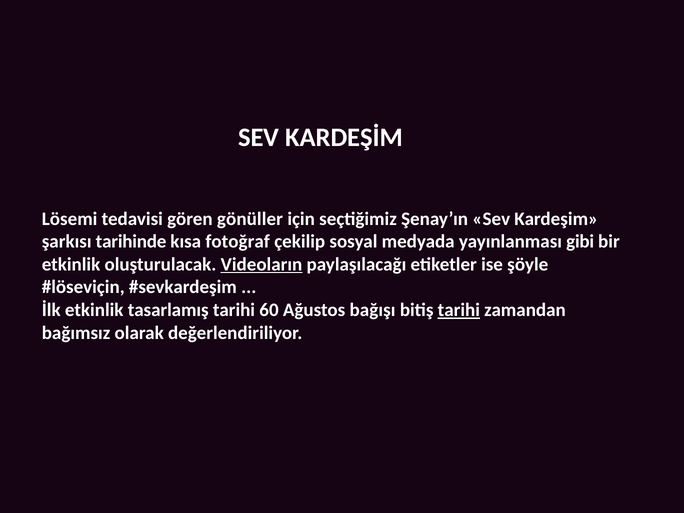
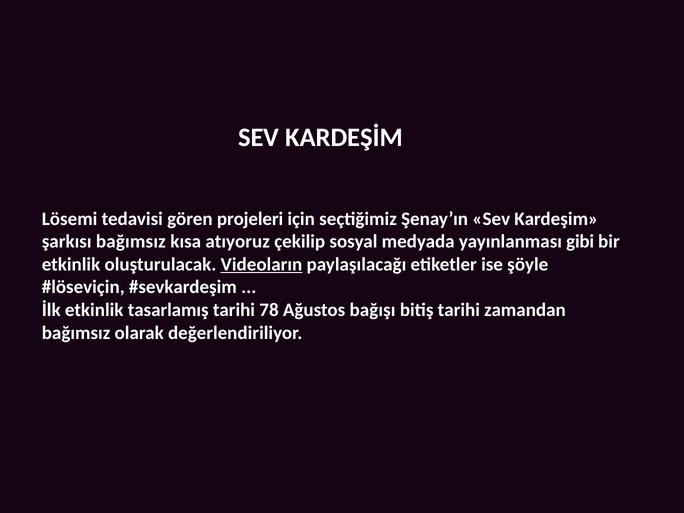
gönüller: gönüller -> projeleri
şarkısı tarihinde: tarihinde -> bağımsız
fotoğraf: fotoğraf -> atıyoruz
60: 60 -> 78
tarihi at (459, 310) underline: present -> none
